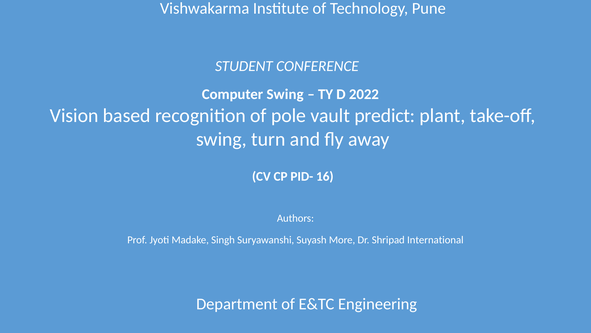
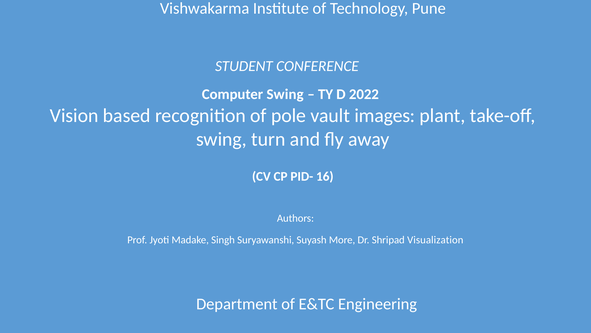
predict: predict -> images
International: International -> Visualization
